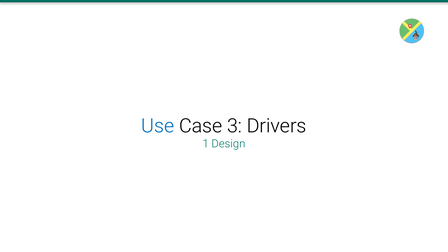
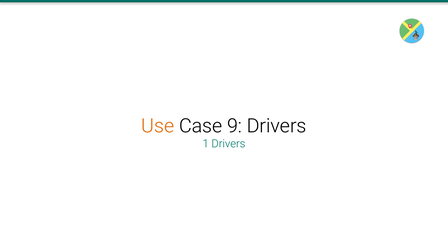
Use colour: blue -> orange
3: 3 -> 9
1 Design: Design -> Drivers
